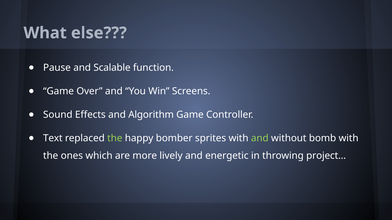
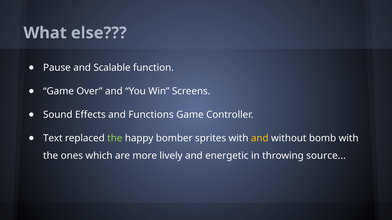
Algorithm: Algorithm -> Functions
and at (260, 138) colour: light green -> yellow
project: project -> source
